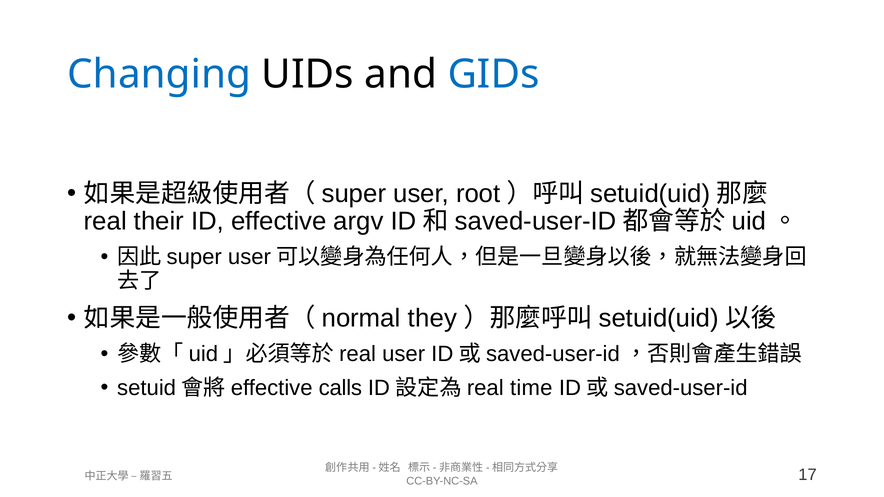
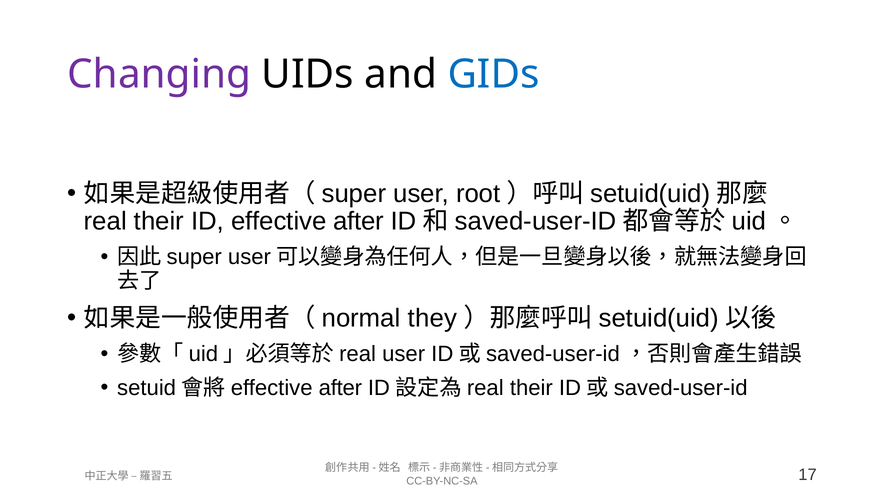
Changing colour: blue -> purple
effective argv: argv -> after
calls at (340, 388): calls -> after
time at (531, 388): time -> their
